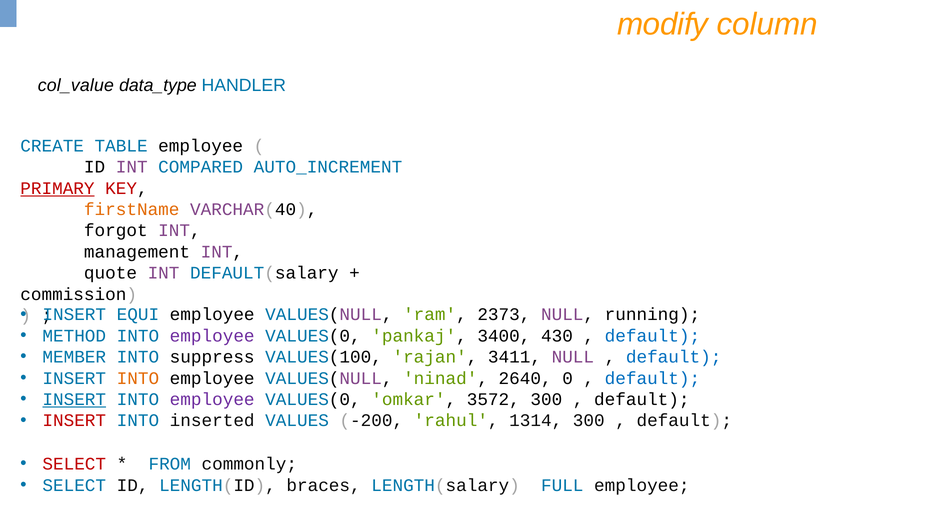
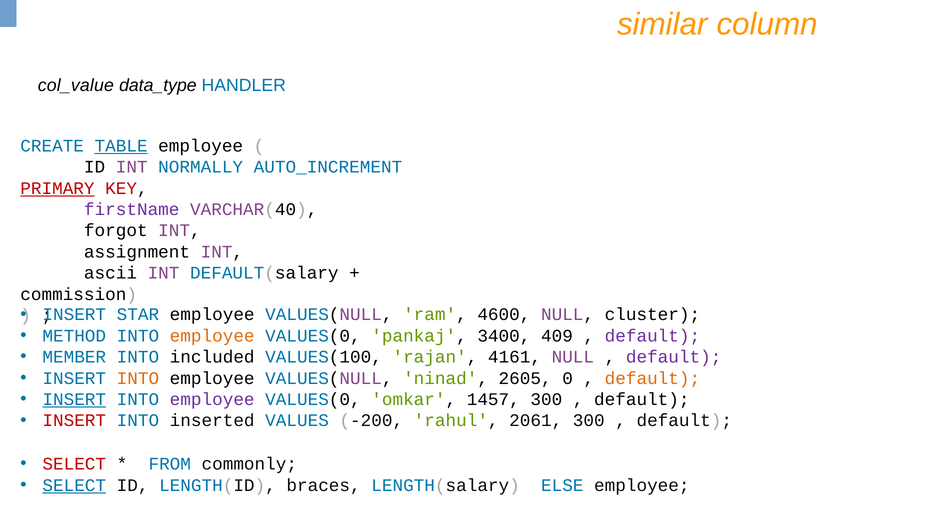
modify: modify -> similar
TABLE underline: none -> present
COMPARED: COMPARED -> NORMALLY
firstName colour: orange -> purple
management: management -> assignment
quote: quote -> ascii
EQUI: EQUI -> STAR
2373: 2373 -> 4600
running: running -> cluster
employee at (212, 336) colour: purple -> orange
430: 430 -> 409
default at (652, 336) colour: blue -> purple
suppress: suppress -> included
3411: 3411 -> 4161
default at (674, 357) colour: blue -> purple
2640: 2640 -> 2605
default at (652, 379) colour: blue -> orange
3572: 3572 -> 1457
1314: 1314 -> 2061
SELECT at (74, 486) underline: none -> present
FULL: FULL -> ELSE
